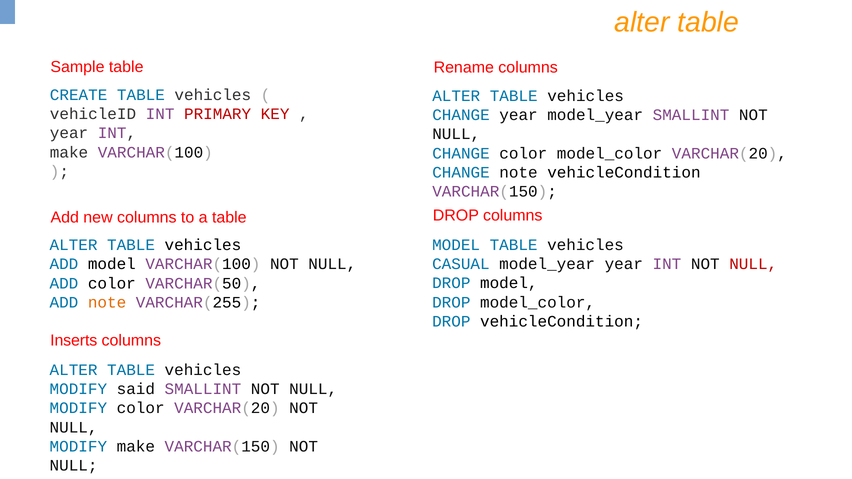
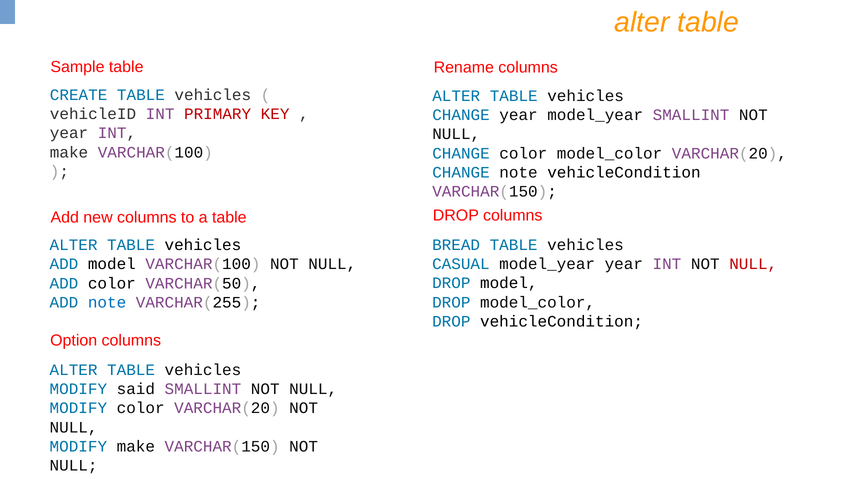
MODEL at (456, 245): MODEL -> BREAD
note at (107, 303) colour: orange -> blue
Inserts: Inserts -> Option
